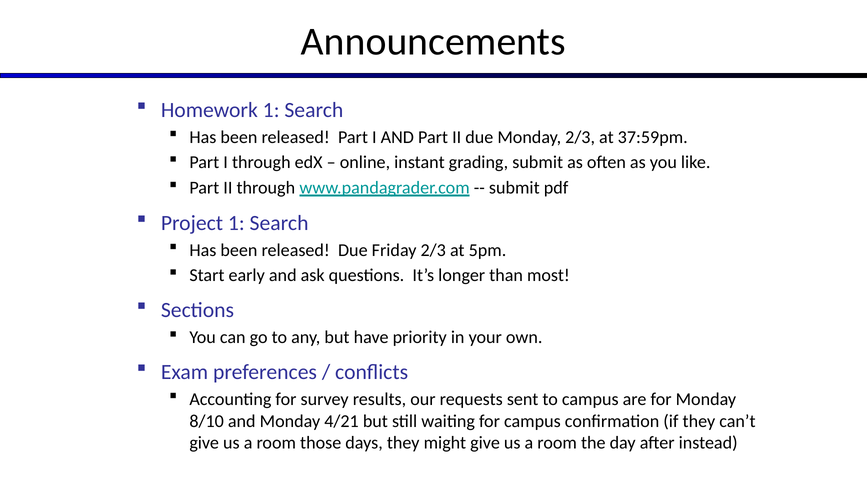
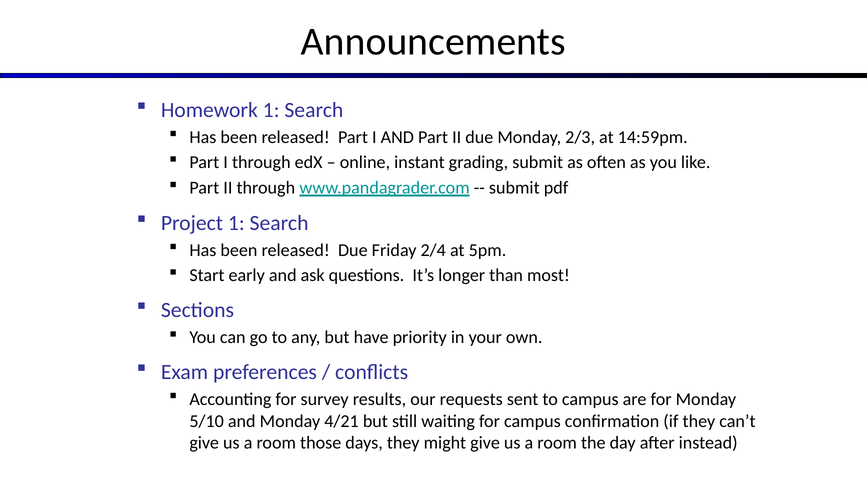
37:59pm: 37:59pm -> 14:59pm
Friday 2/3: 2/3 -> 2/4
8/10: 8/10 -> 5/10
